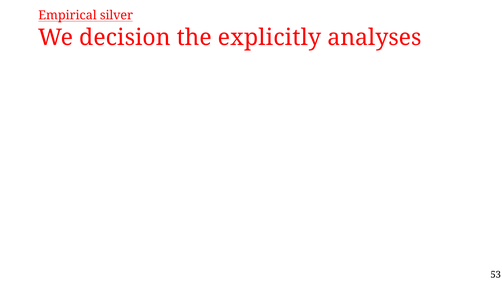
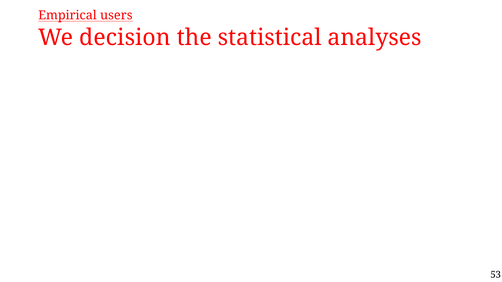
silver: silver -> users
explicitly: explicitly -> statistical
